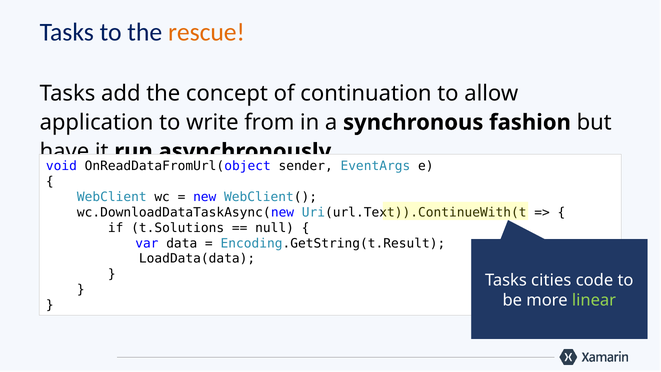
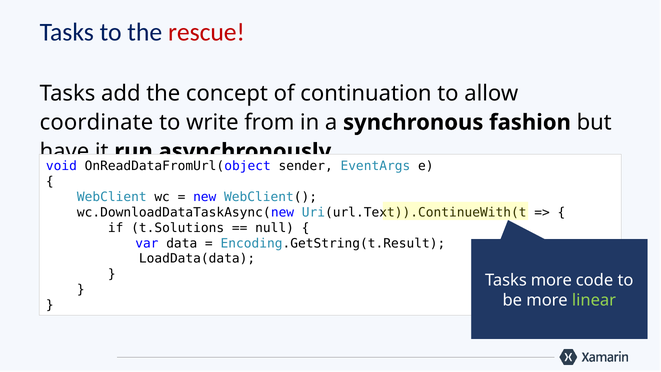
rescue colour: orange -> red
application: application -> coordinate
Tasks cities: cities -> more
